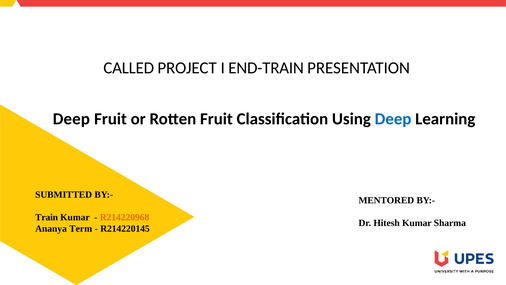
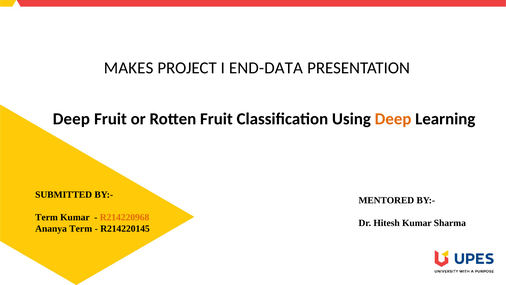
CALLED: CALLED -> MAKES
END-TRAIN: END-TRAIN -> END-DATA
Deep at (393, 119) colour: blue -> orange
Train at (47, 217): Train -> Term
